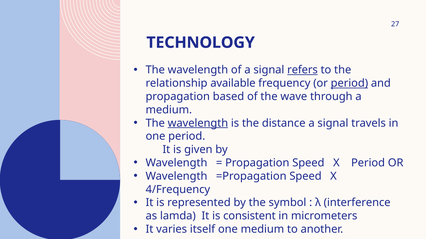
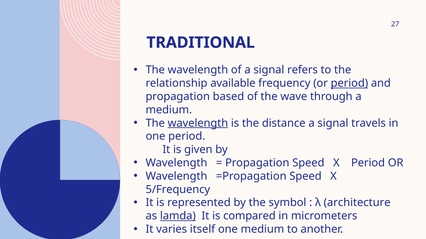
TECHNOLOGY: TECHNOLOGY -> TRADITIONAL
refers underline: present -> none
4/Frequency: 4/Frequency -> 5/Frequency
interference: interference -> architecture
lamda underline: none -> present
consistent: consistent -> compared
